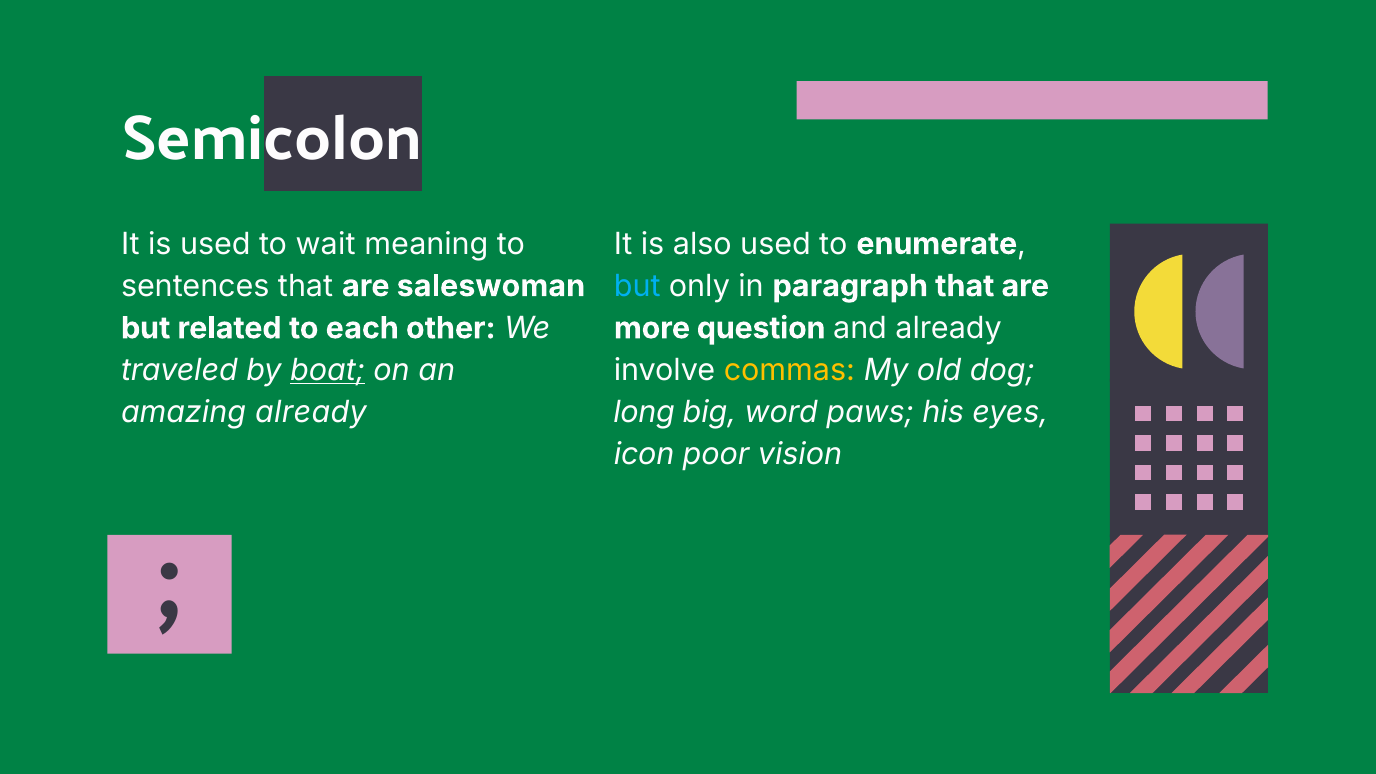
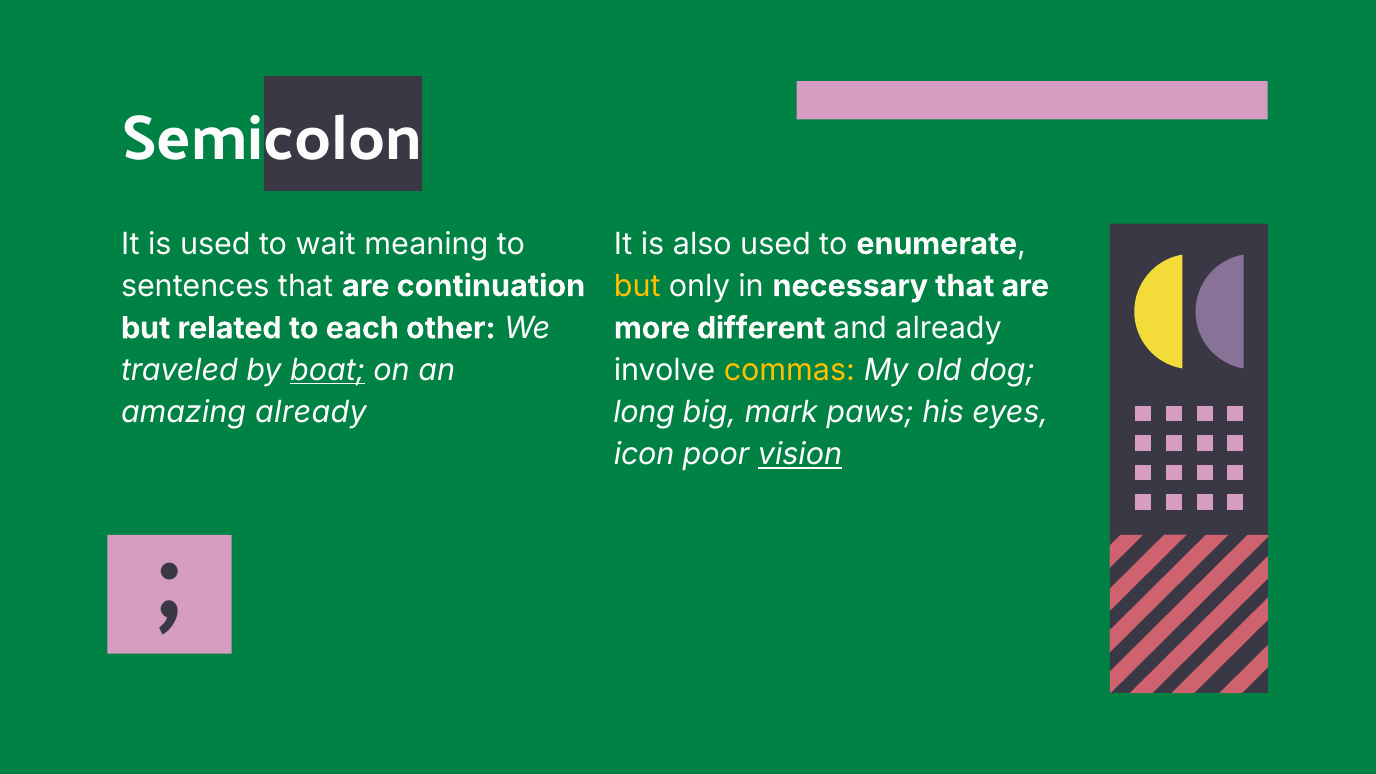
saleswoman: saleswoman -> continuation
but at (637, 286) colour: light blue -> yellow
paragraph: paragraph -> necessary
question: question -> different
word: word -> mark
vision underline: none -> present
